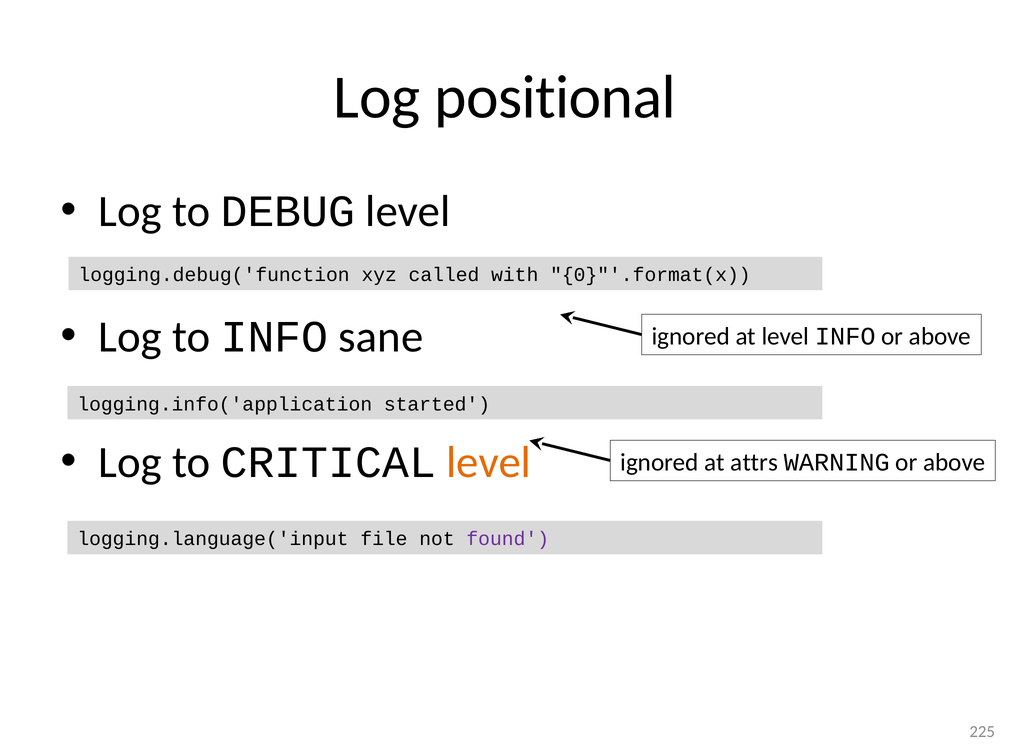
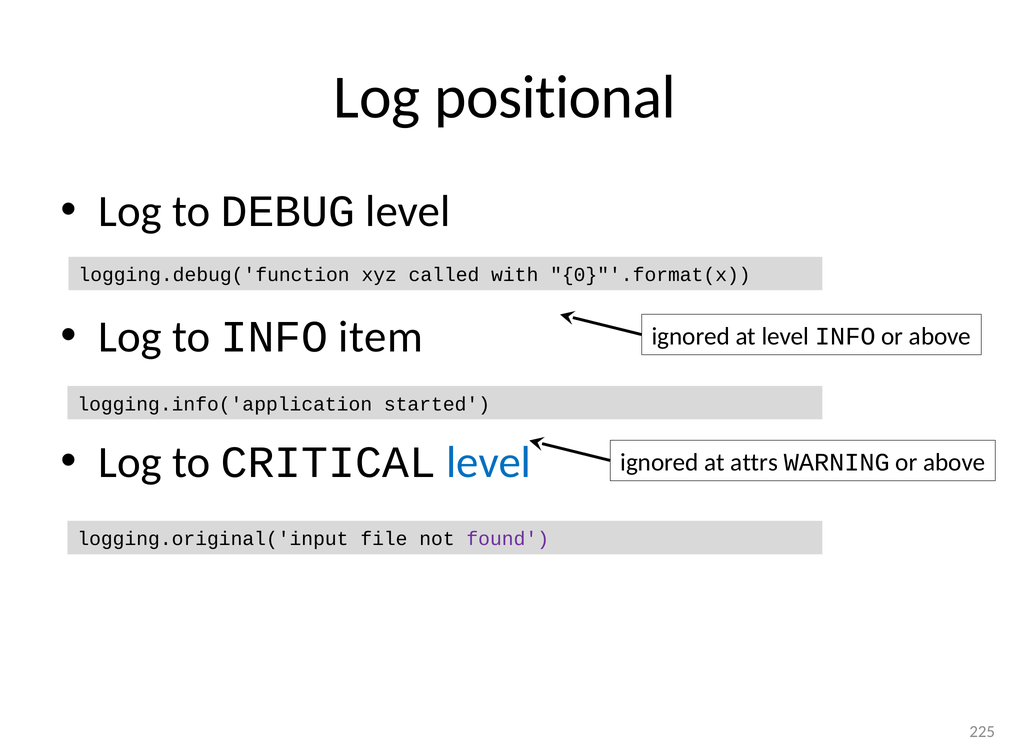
sane: sane -> item
level at (489, 463) colour: orange -> blue
logging.language('input: logging.language('input -> logging.original('input
